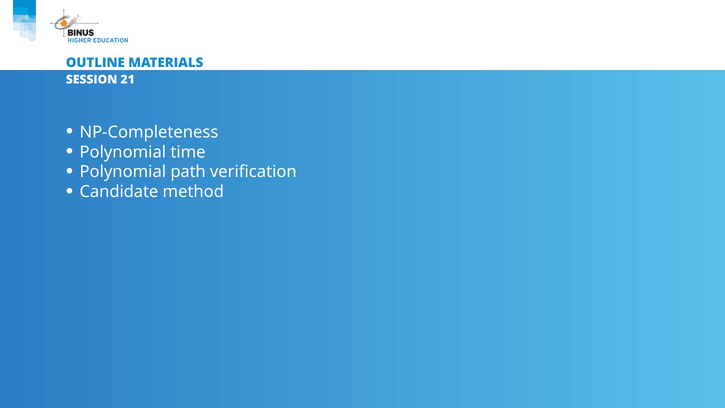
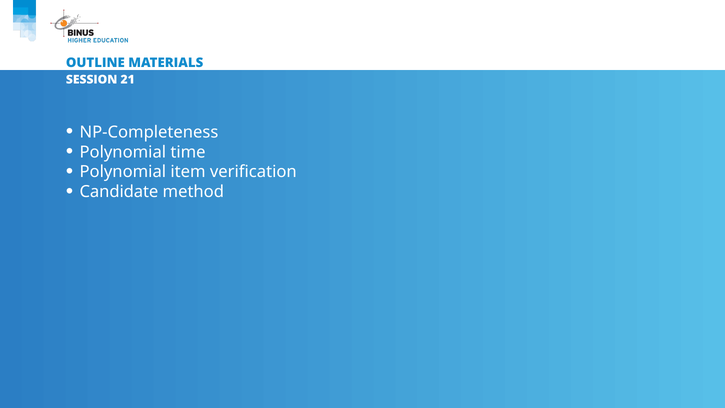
path: path -> item
